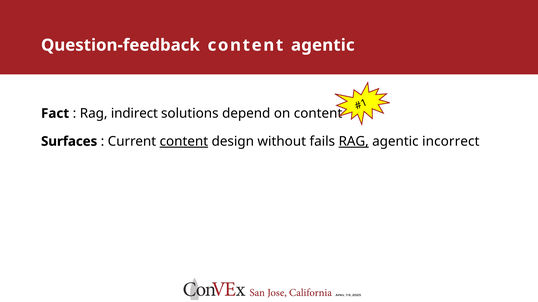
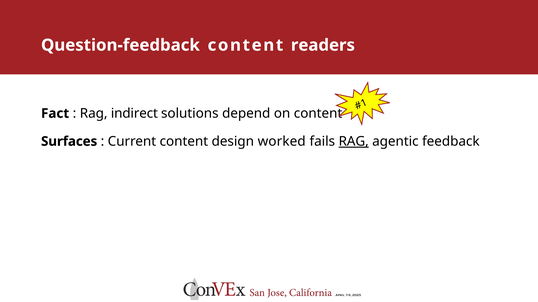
content agentic: agentic -> readers
content at (184, 142) underline: present -> none
without: without -> worked
incorrect: incorrect -> feedback
